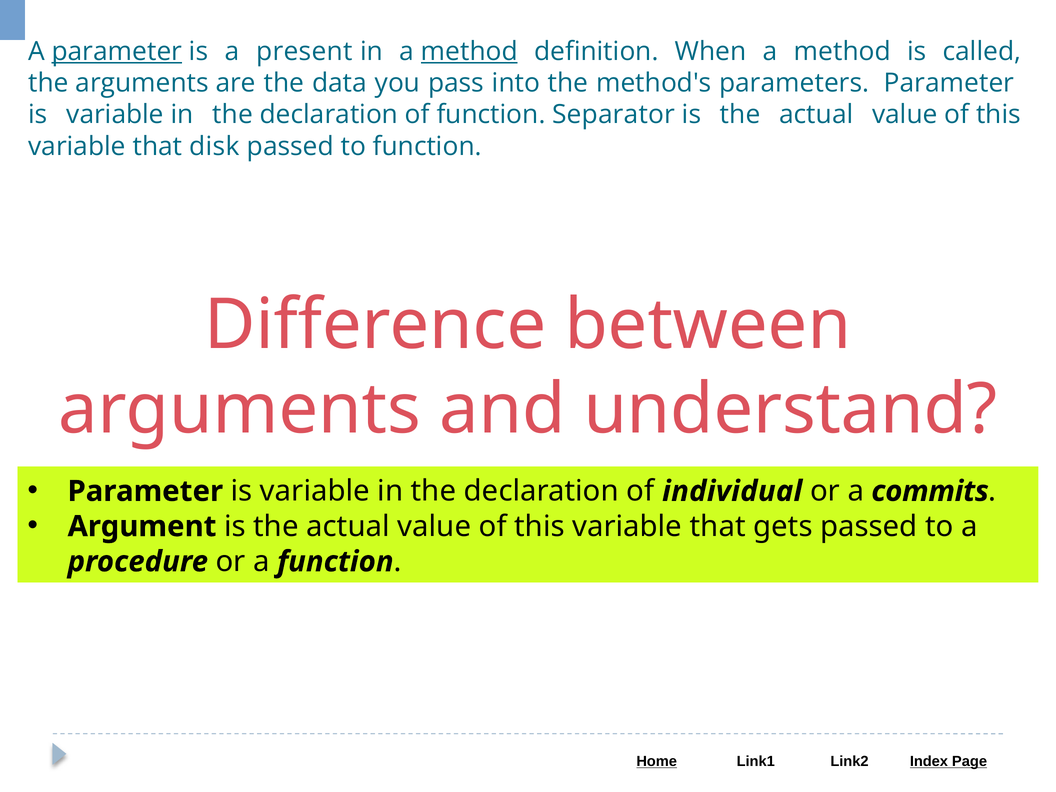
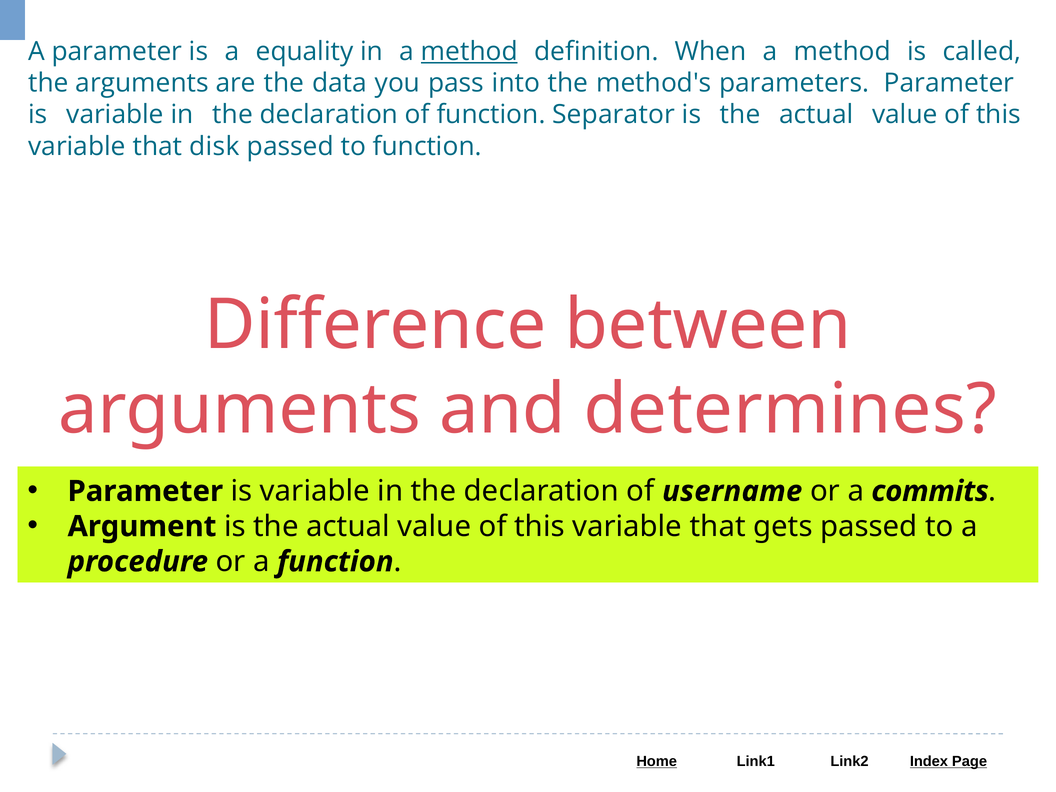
parameter at (117, 51) underline: present -> none
present: present -> equality
understand: understand -> determines
individual: individual -> username
